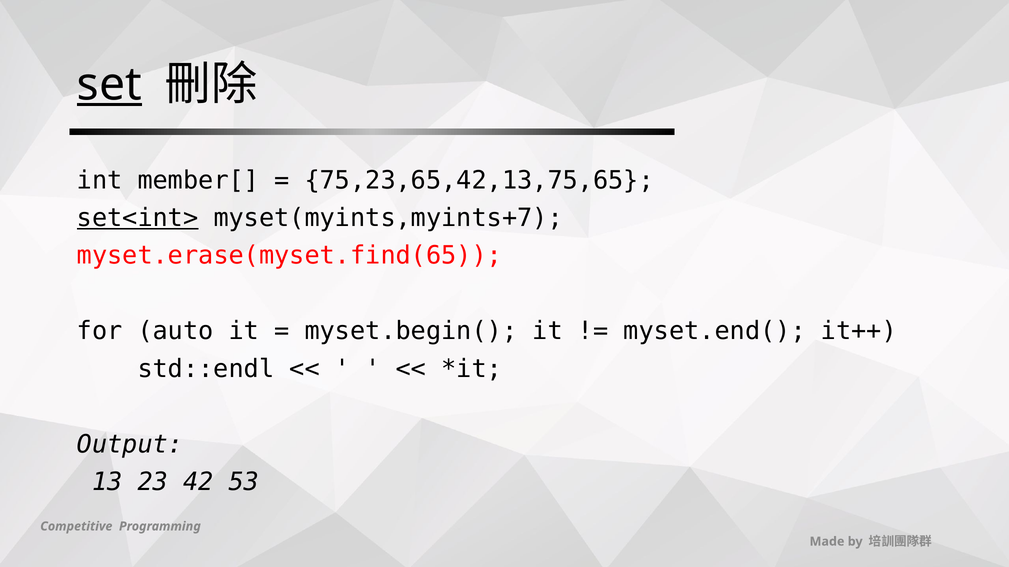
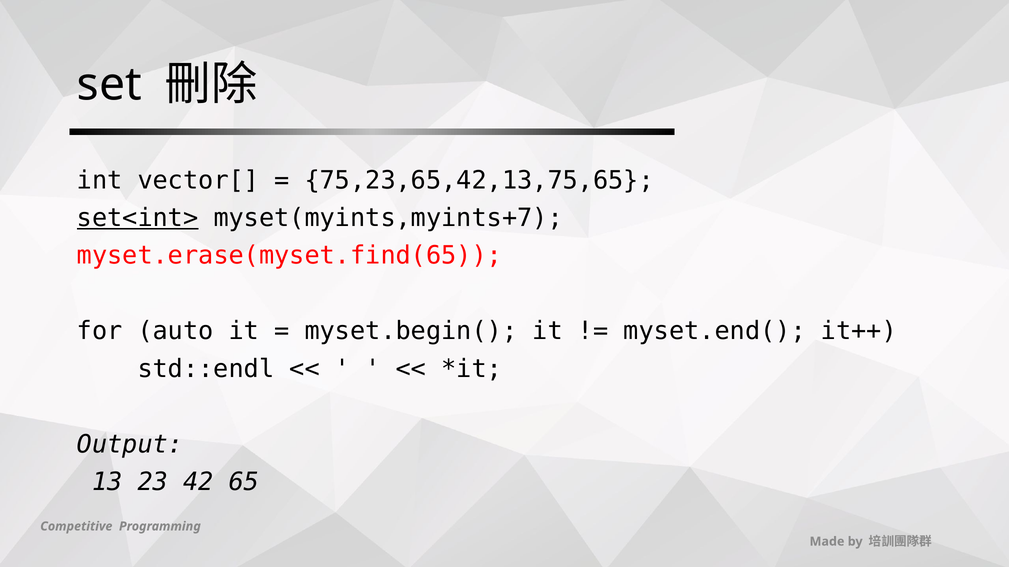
set underline: present -> none
member[: member[ -> vector[
53: 53 -> 65
